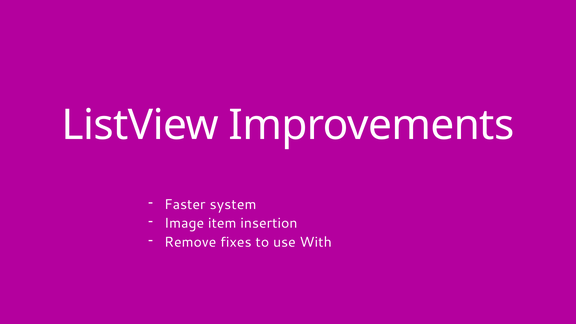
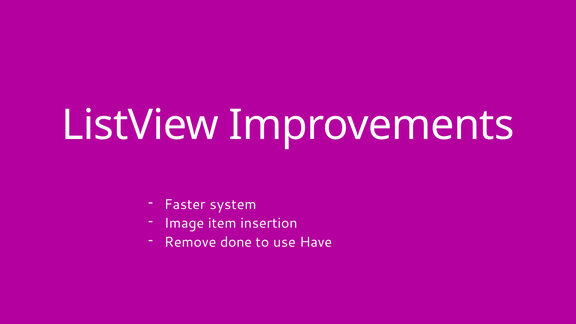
fixes: fixes -> done
With: With -> Have
